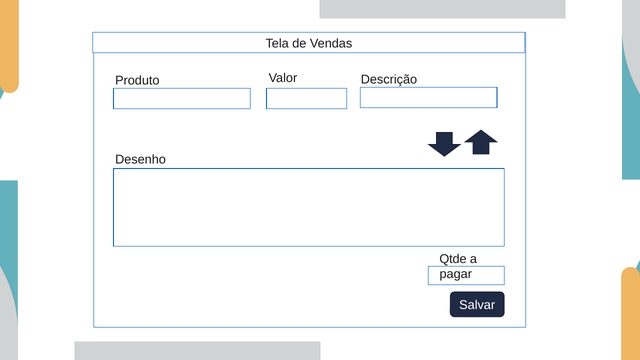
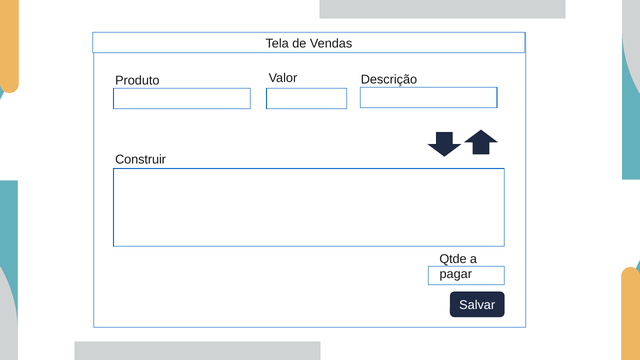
Desenho: Desenho -> Construir
